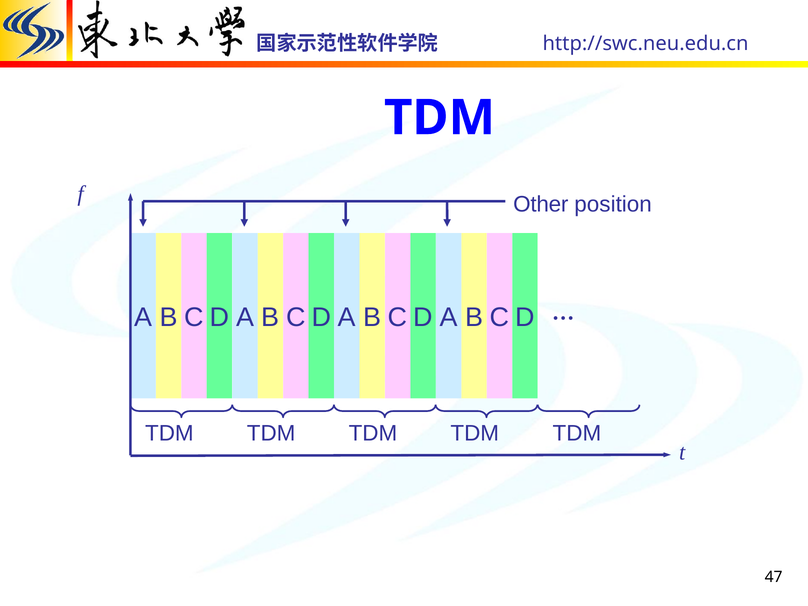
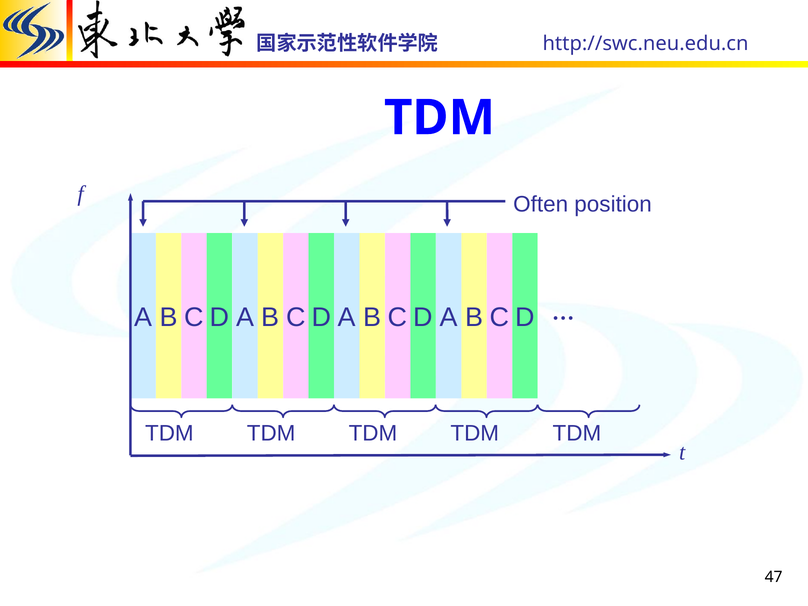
Other: Other -> Often
